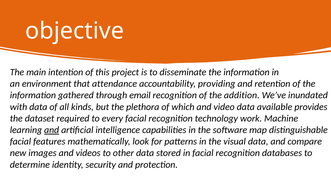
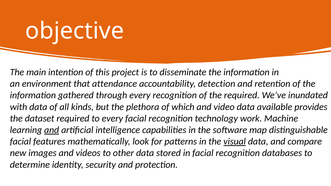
providing: providing -> detection
through email: email -> every
the addition: addition -> required
visual underline: none -> present
